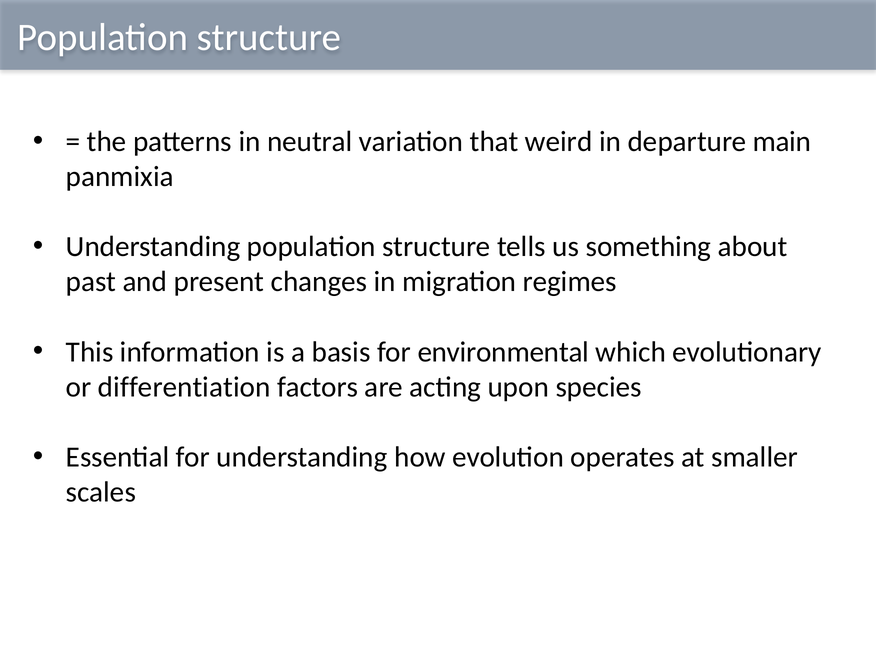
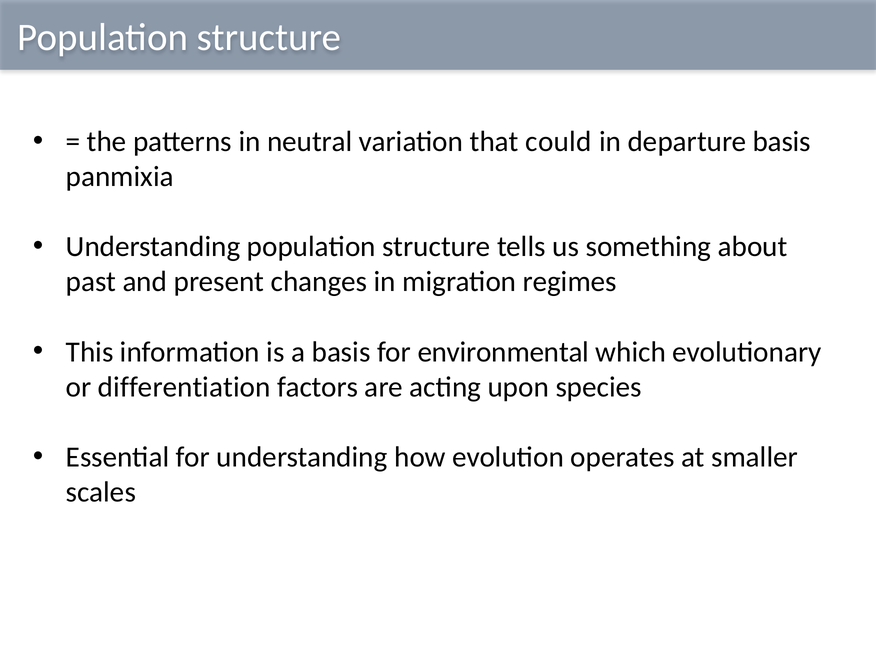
weird: weird -> could
departure main: main -> basis
